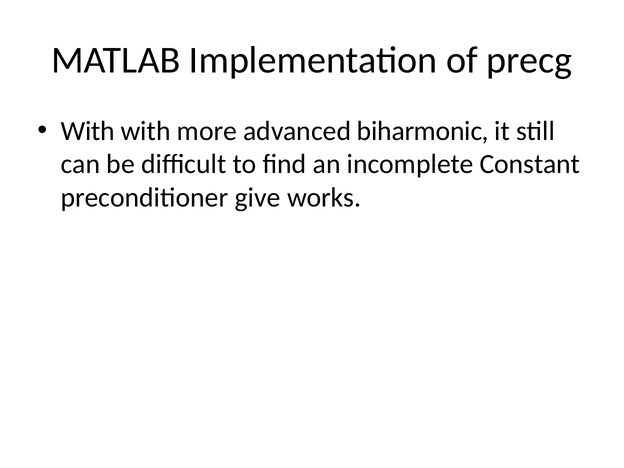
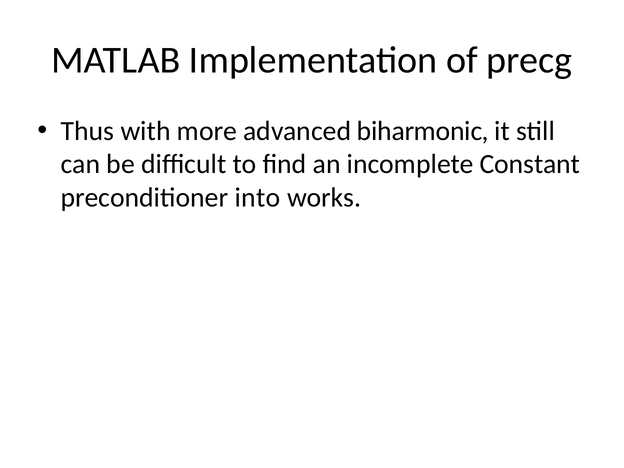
With at (88, 131): With -> Thus
give: give -> into
